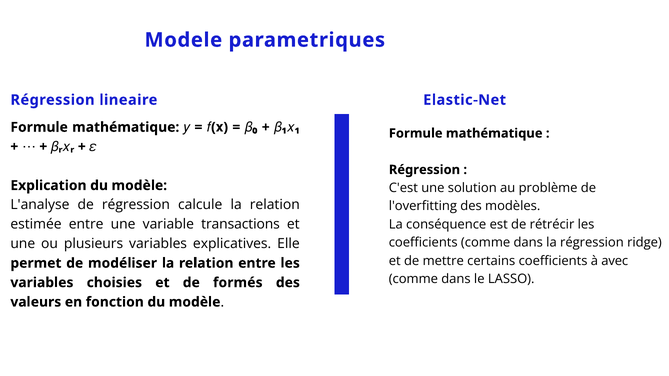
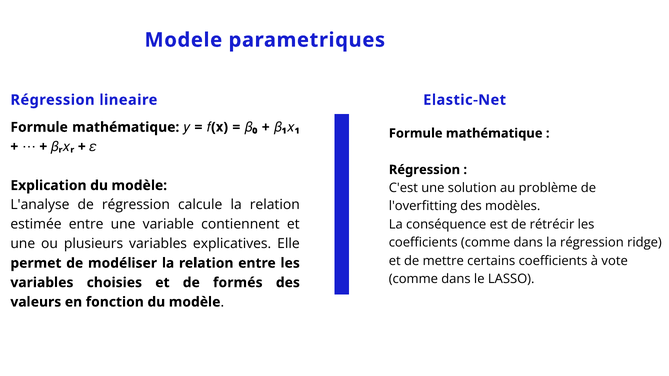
transactions: transactions -> contiennent
avec: avec -> vote
